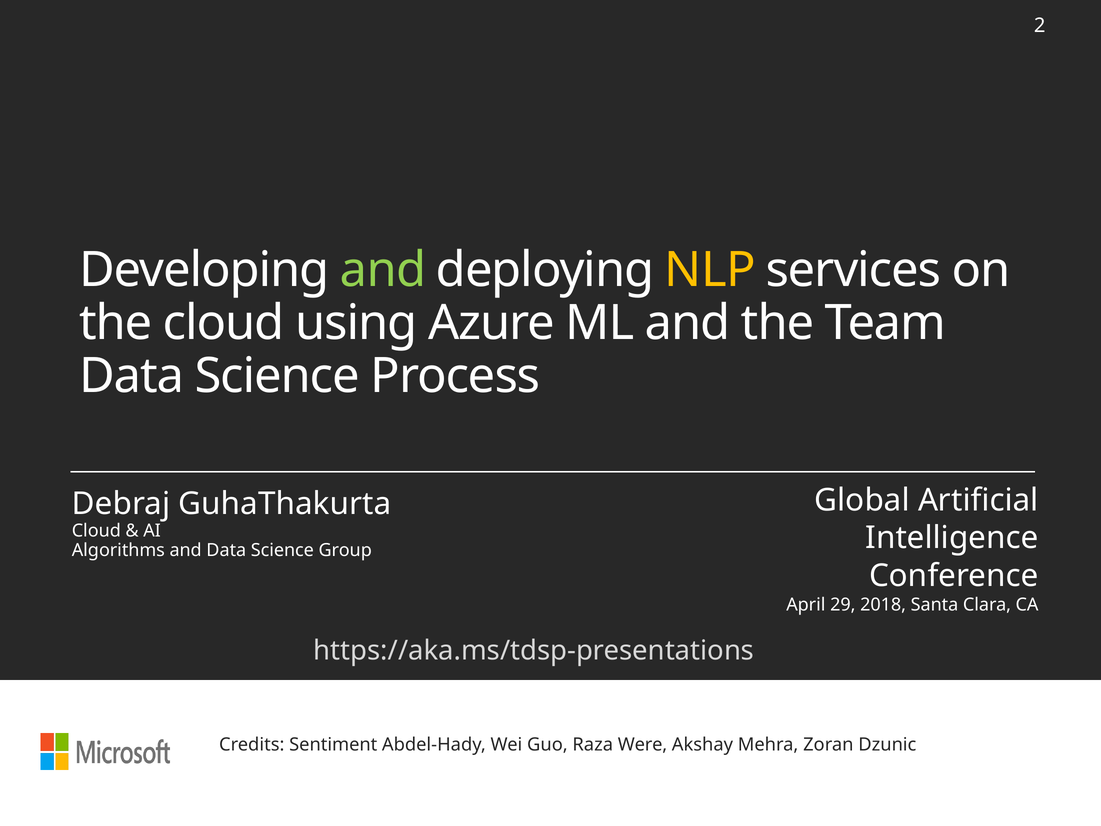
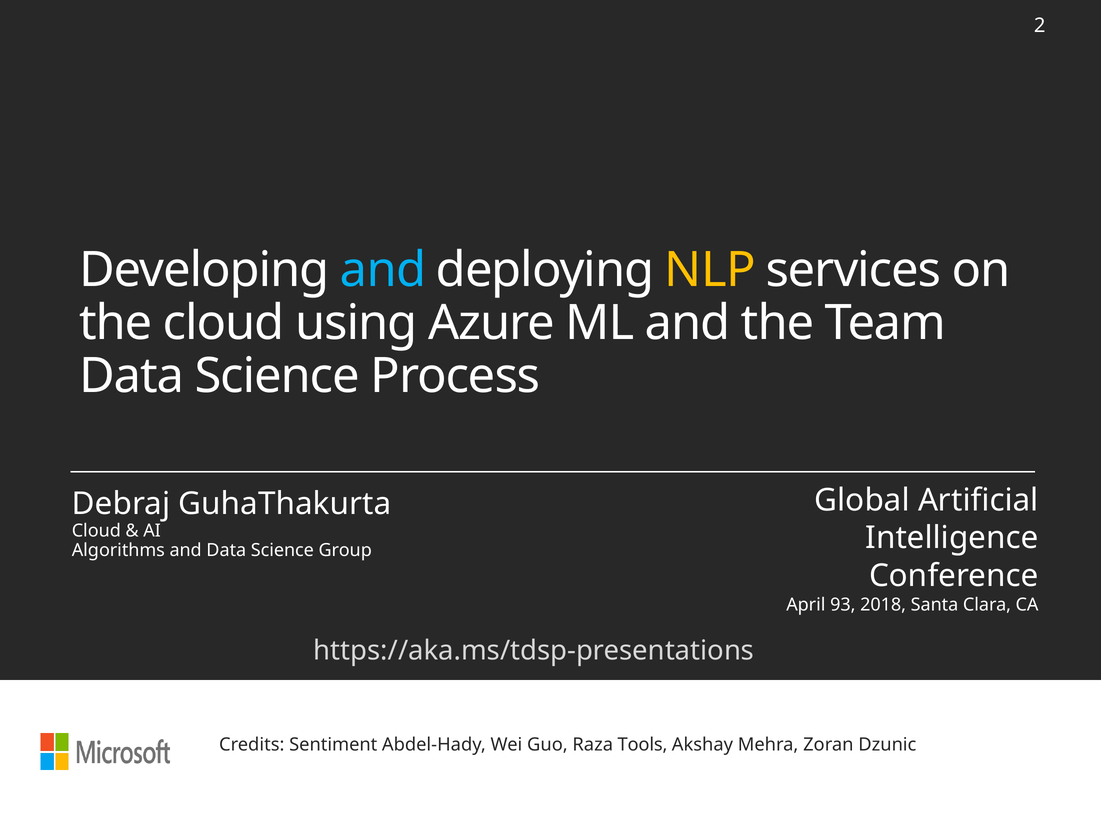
and at (383, 270) colour: light green -> light blue
29: 29 -> 93
Were: Were -> Tools
